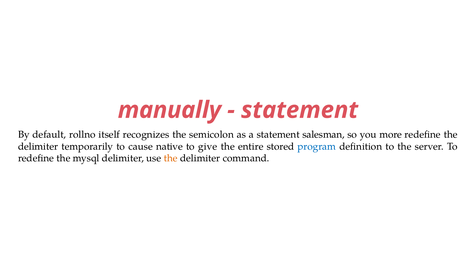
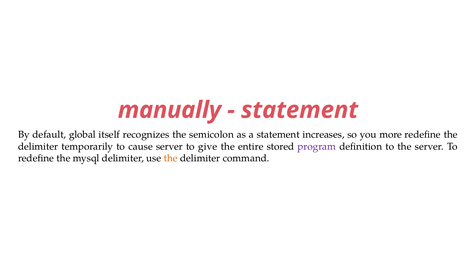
rollno: rollno -> global
salesman: salesman -> increases
cause native: native -> server
program colour: blue -> purple
